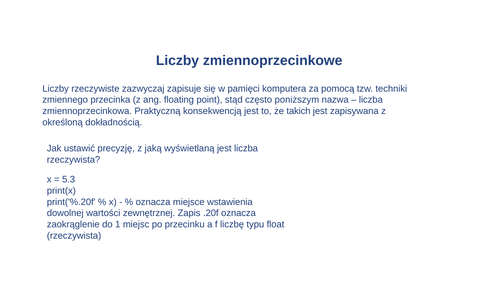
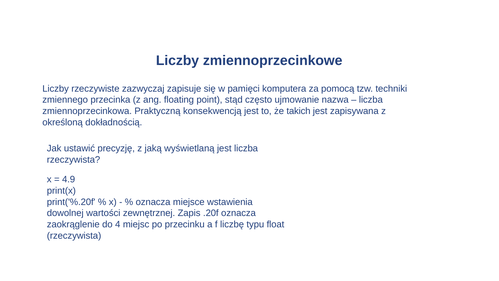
poniższym: poniższym -> ujmowanie
5.3: 5.3 -> 4.9
1: 1 -> 4
